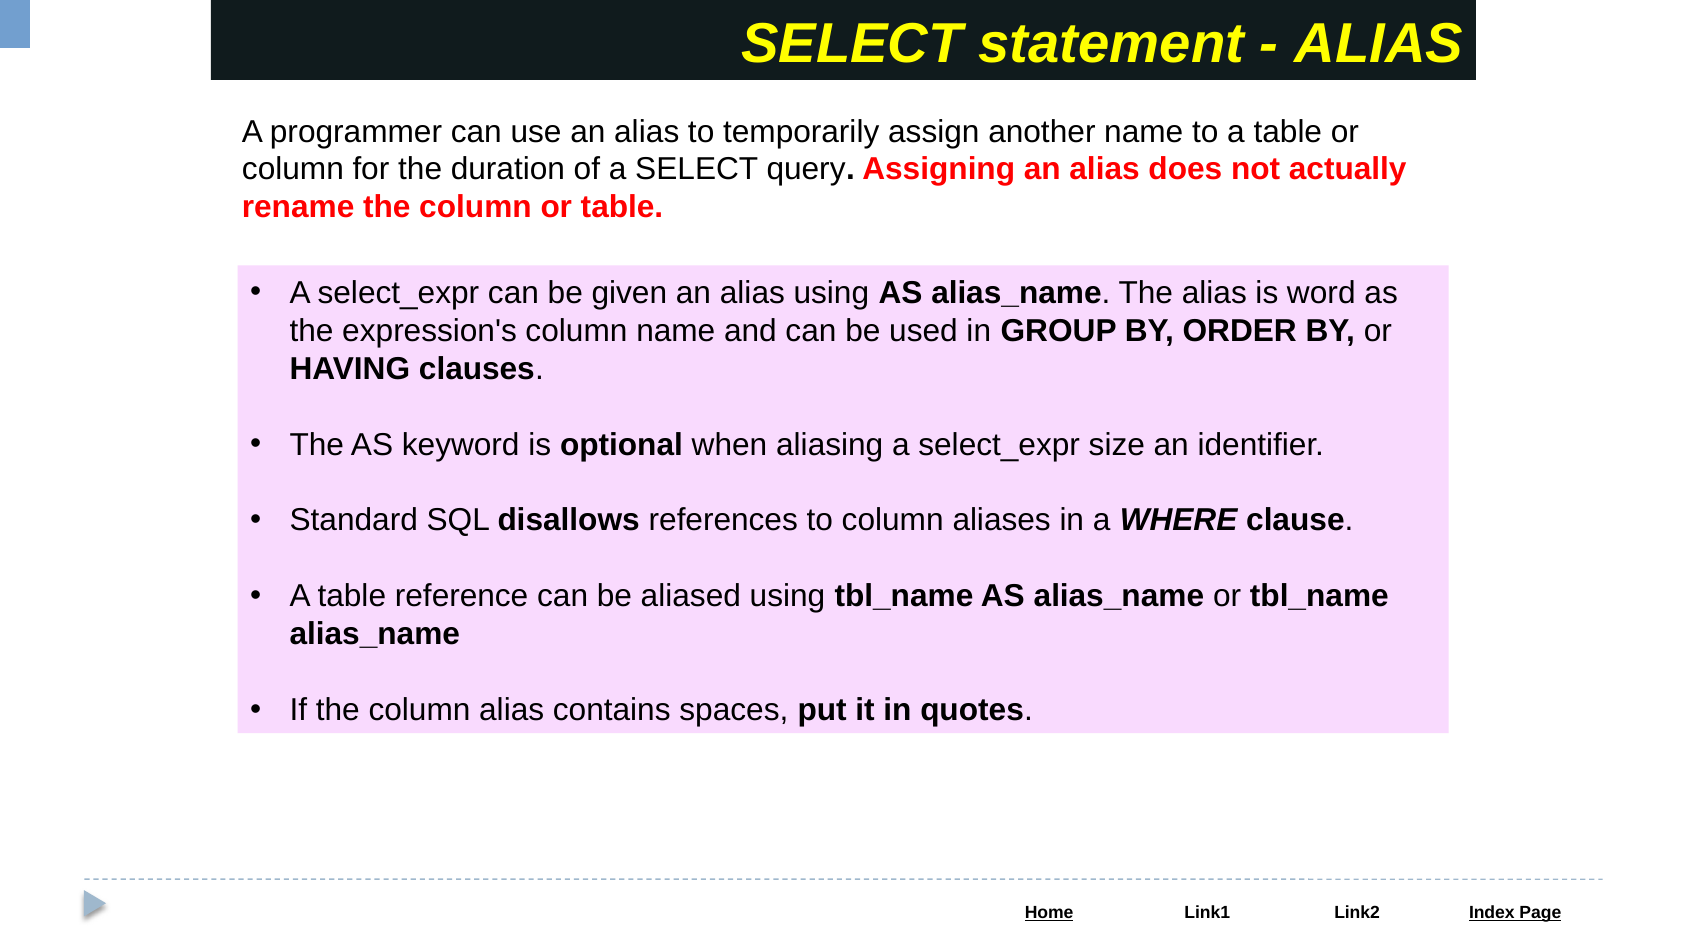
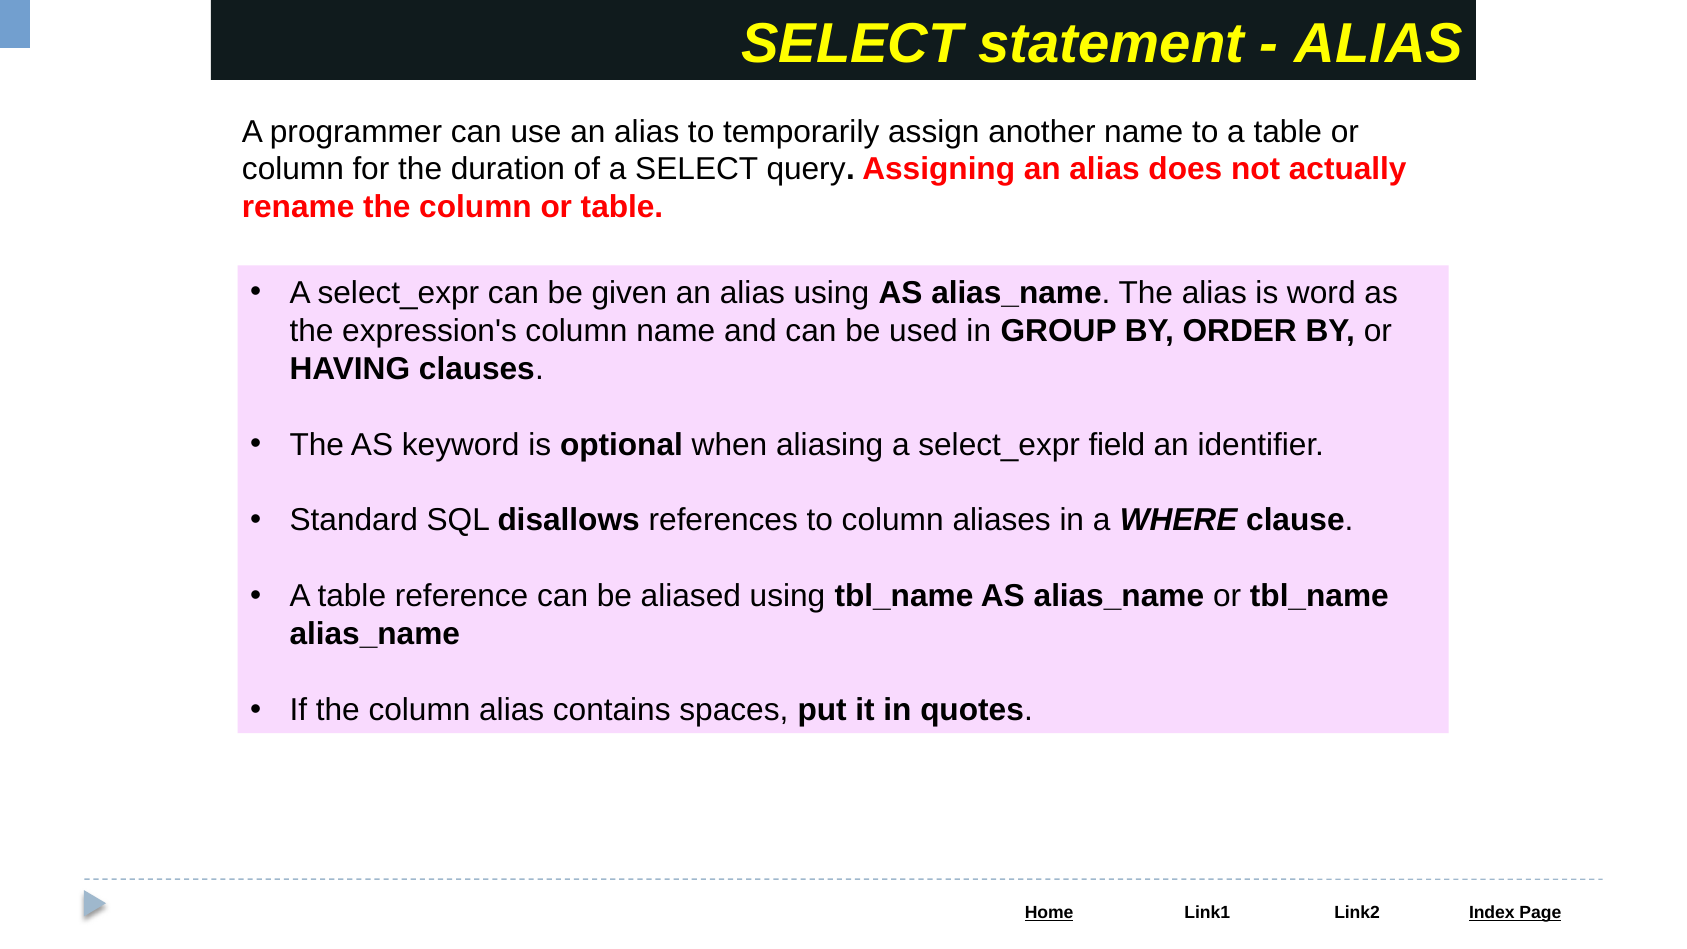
size: size -> field
